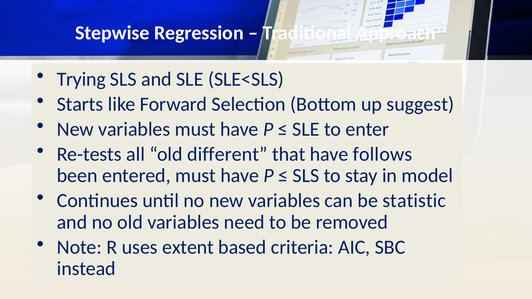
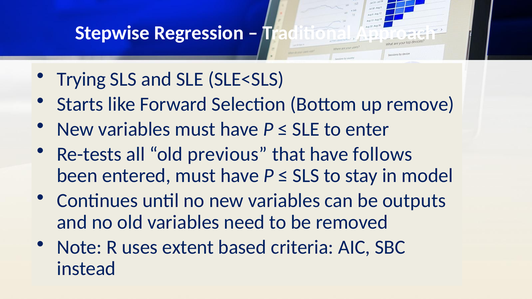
suggest: suggest -> remove
different: different -> previous
statistic: statistic -> outputs
